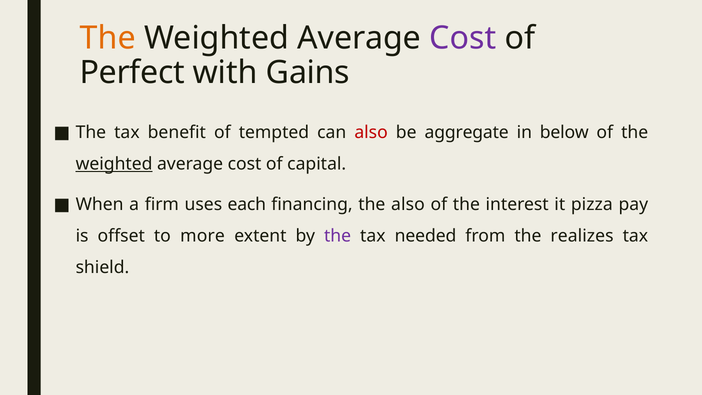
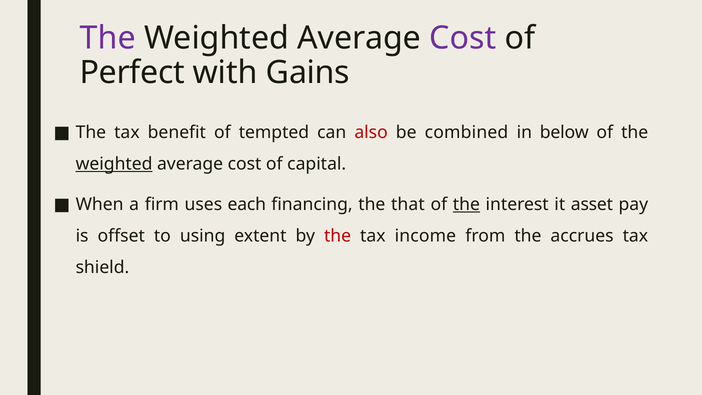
The at (108, 38) colour: orange -> purple
aggregate: aggregate -> combined
the also: also -> that
the at (466, 204) underline: none -> present
pizza: pizza -> asset
more: more -> using
the at (338, 236) colour: purple -> red
needed: needed -> income
realizes: realizes -> accrues
